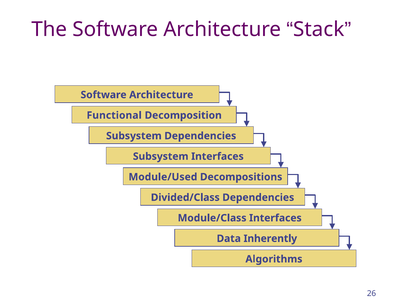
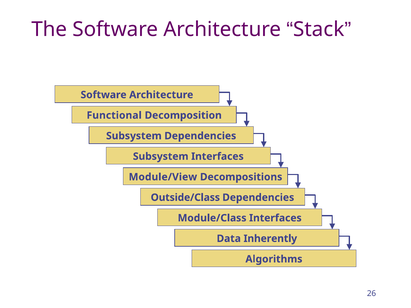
Module/Used: Module/Used -> Module/View
Divided/Class: Divided/Class -> Outside/Class
